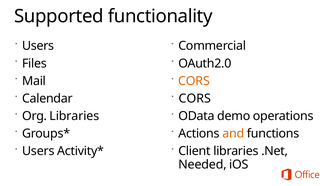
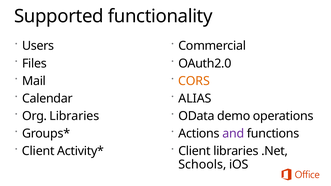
CORS at (195, 99): CORS -> ALIAS
and colour: orange -> purple
Users at (38, 151): Users -> Client
Needed: Needed -> Schools
